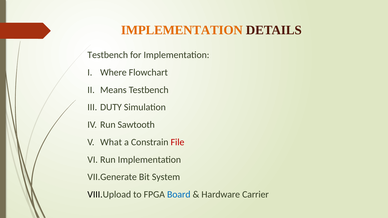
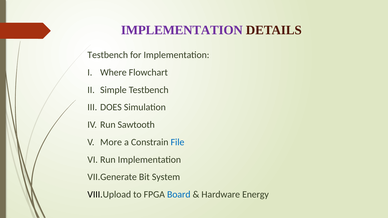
IMPLEMENTATION at (182, 30) colour: orange -> purple
Means: Means -> Simple
DUTY: DUTY -> DOES
What: What -> More
File colour: red -> blue
Carrier: Carrier -> Energy
